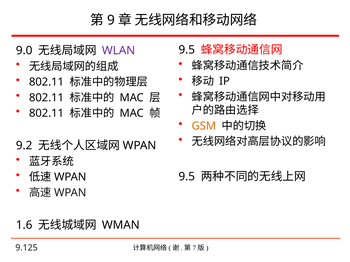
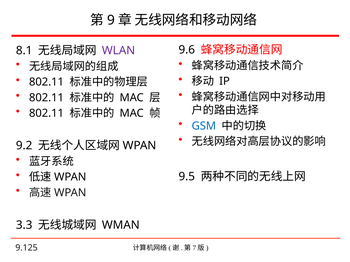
9.5 at (187, 50): 9.5 -> 9.6
9.0: 9.0 -> 8.1
GSM colour: orange -> blue
1.6: 1.6 -> 3.3
